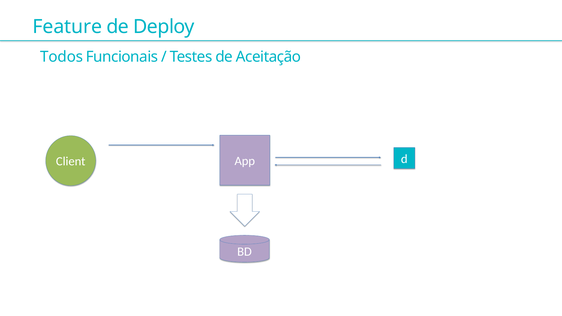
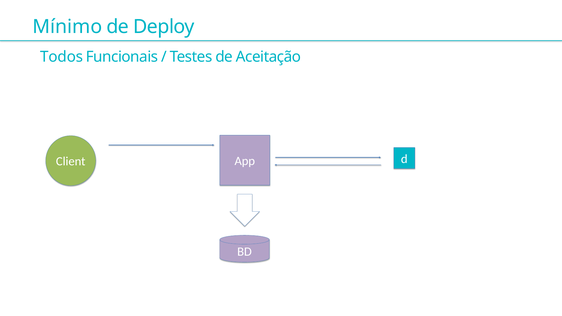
Feature: Feature -> Mínimo
